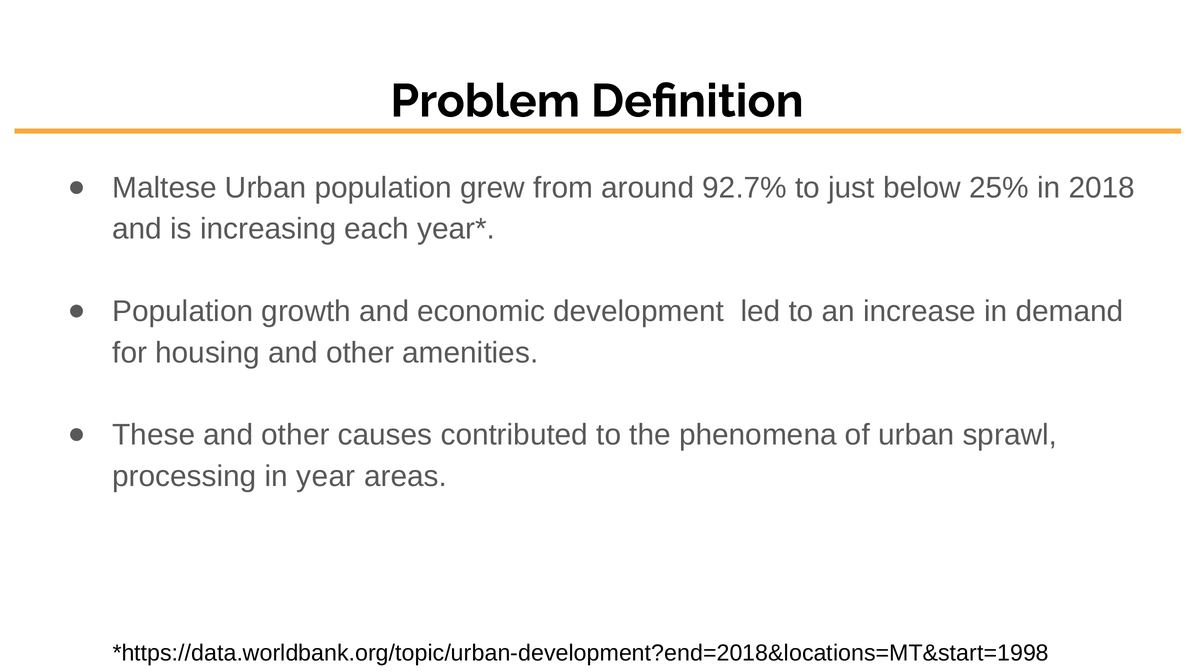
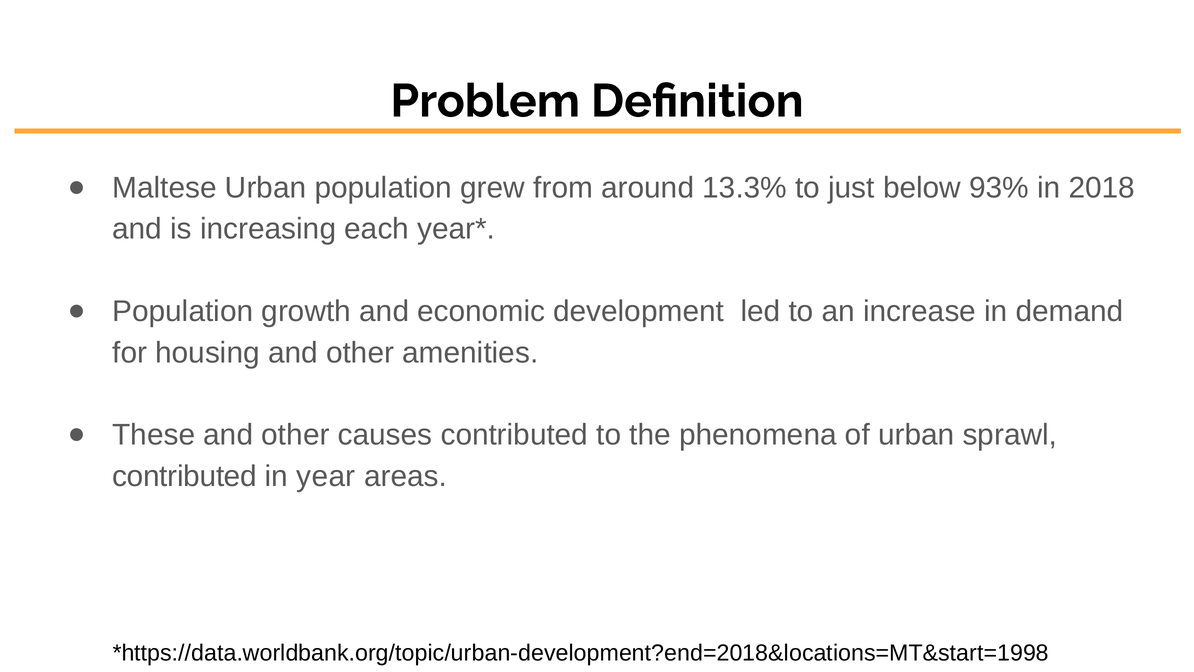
92.7%: 92.7% -> 13.3%
25%: 25% -> 93%
processing at (184, 476): processing -> contributed
